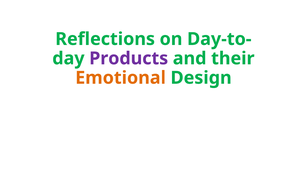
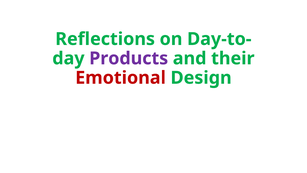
Emotional colour: orange -> red
